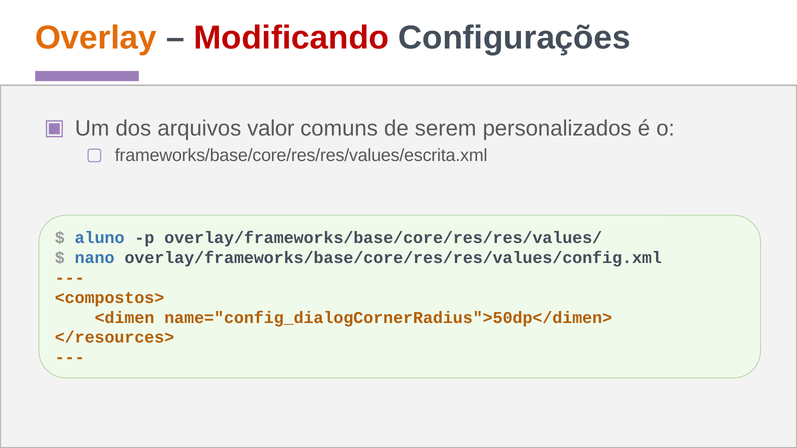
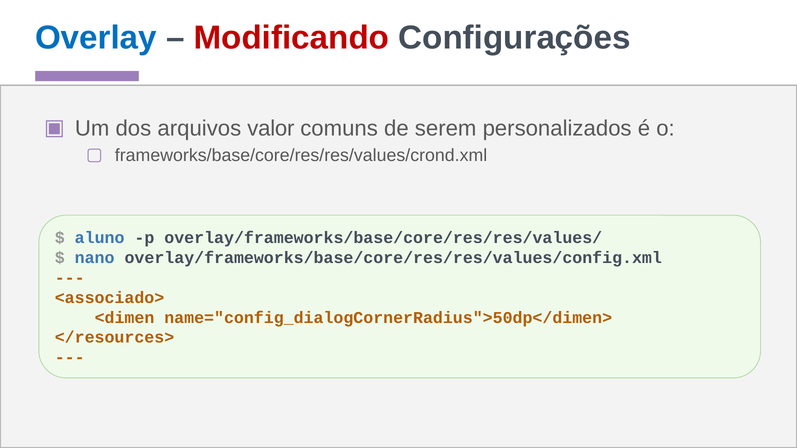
Overlay colour: orange -> blue
frameworks/base/core/res/res/values/escrita.xml: frameworks/base/core/res/res/values/escrita.xml -> frameworks/base/core/res/res/values/crond.xml
<compostos>: <compostos> -> <associado>
